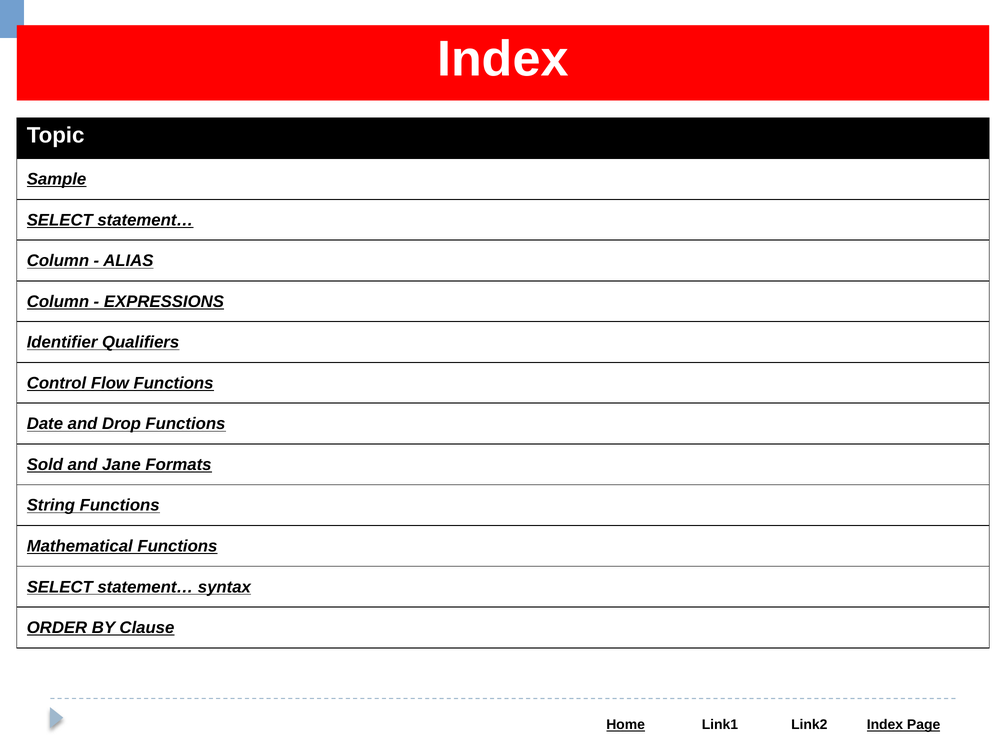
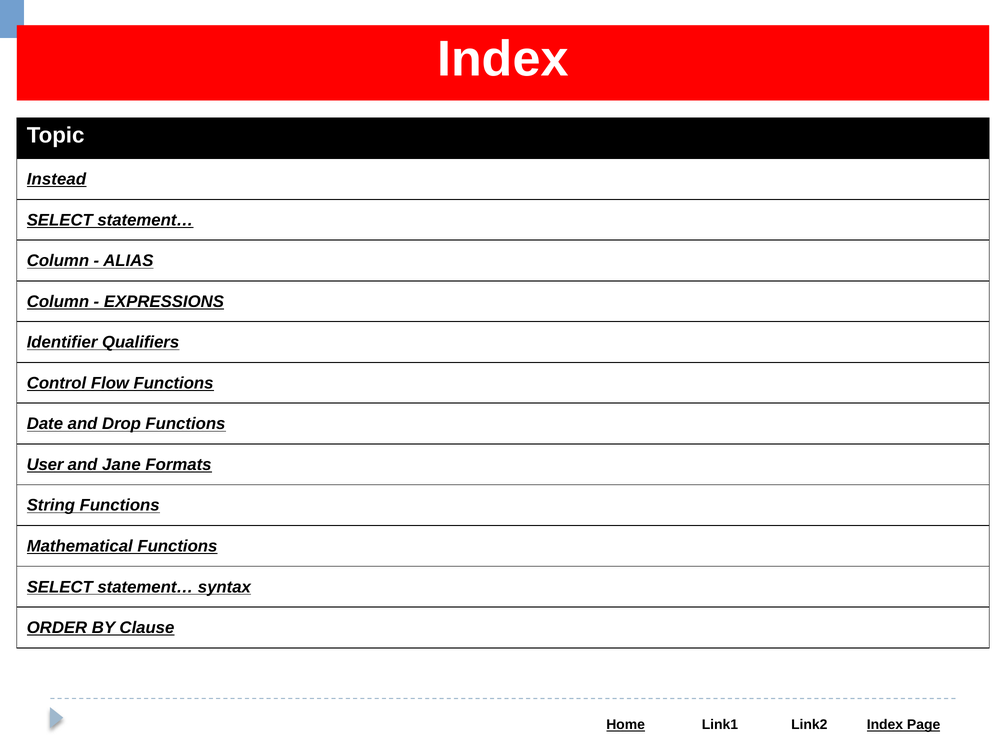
Sample: Sample -> Instead
Sold: Sold -> User
